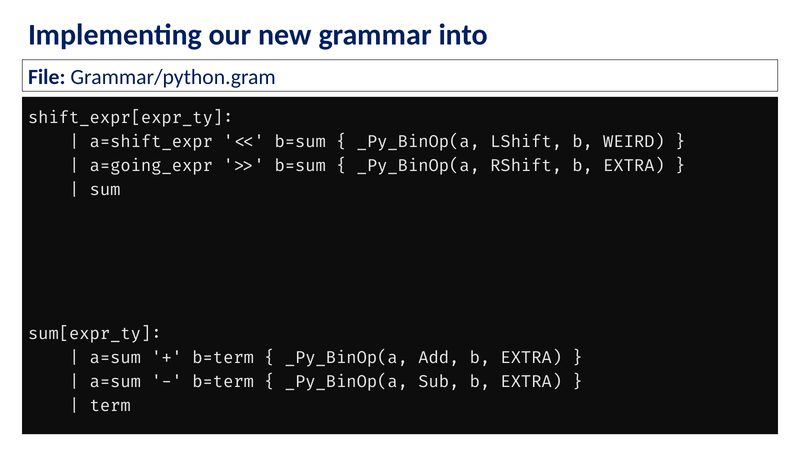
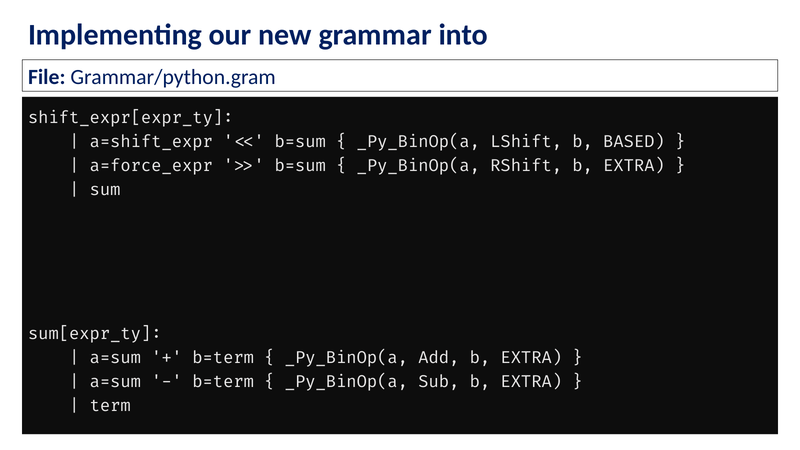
WEIRD: WEIRD -> BASED
a=going_expr: a=going_expr -> a=force_expr
